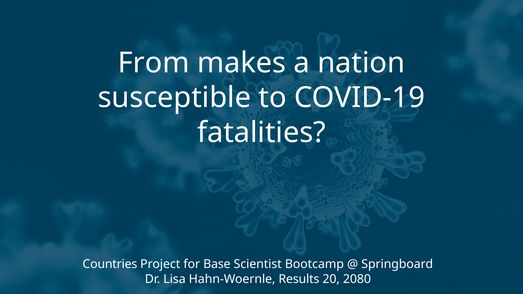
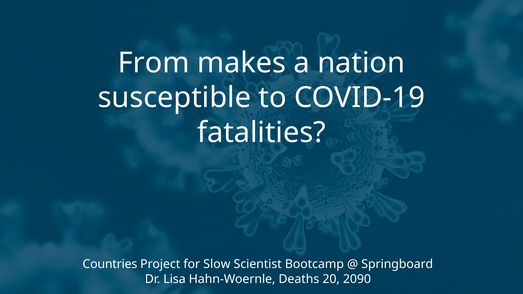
Base: Base -> Slow
Results: Results -> Deaths
2080: 2080 -> 2090
